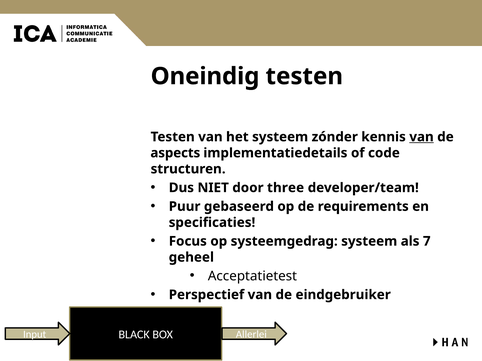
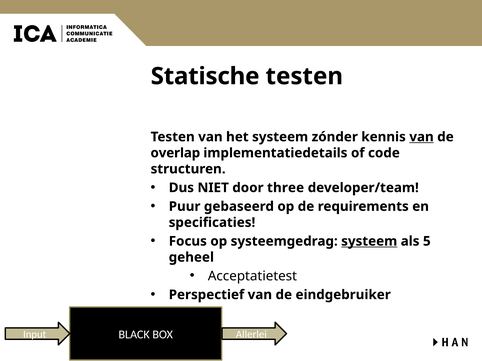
Oneindig: Oneindig -> Statische
aspects: aspects -> overlap
systeem at (369, 242) underline: none -> present
7: 7 -> 5
